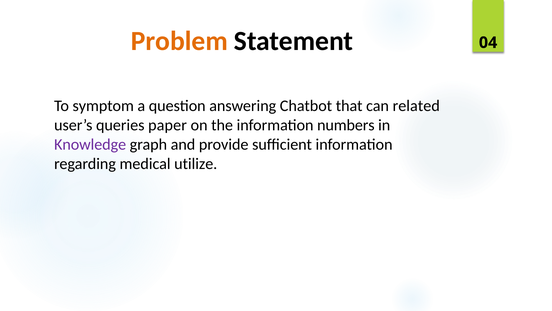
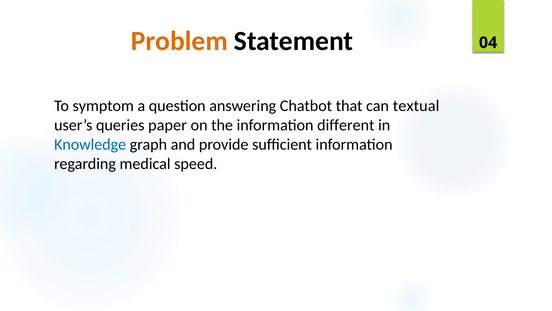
related: related -> textual
numbers: numbers -> different
Knowledge colour: purple -> blue
utilize: utilize -> speed
